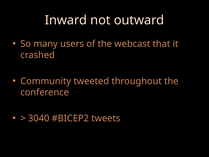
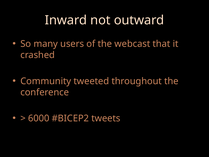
3040: 3040 -> 6000
